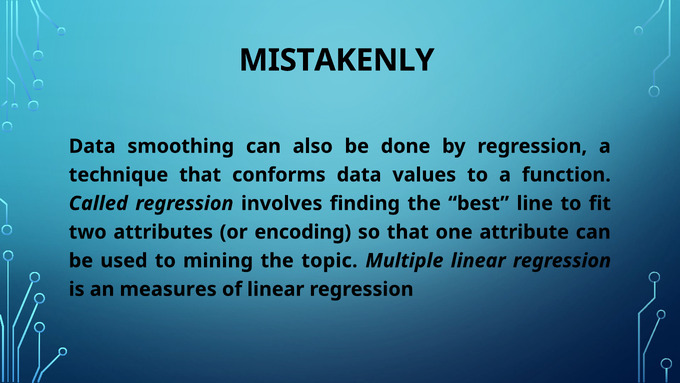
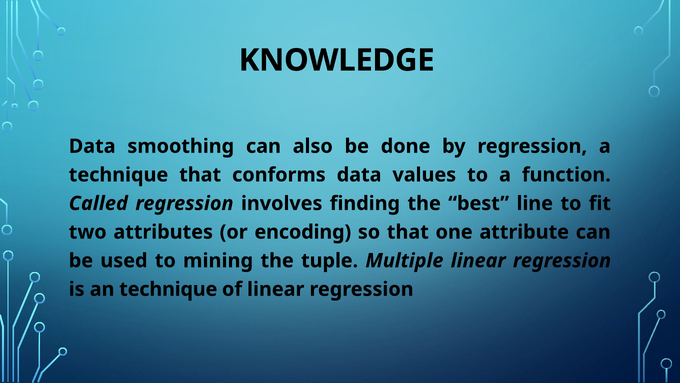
MISTAKENLY: MISTAKENLY -> KNOWLEDGE
topic: topic -> tuple
an measures: measures -> technique
